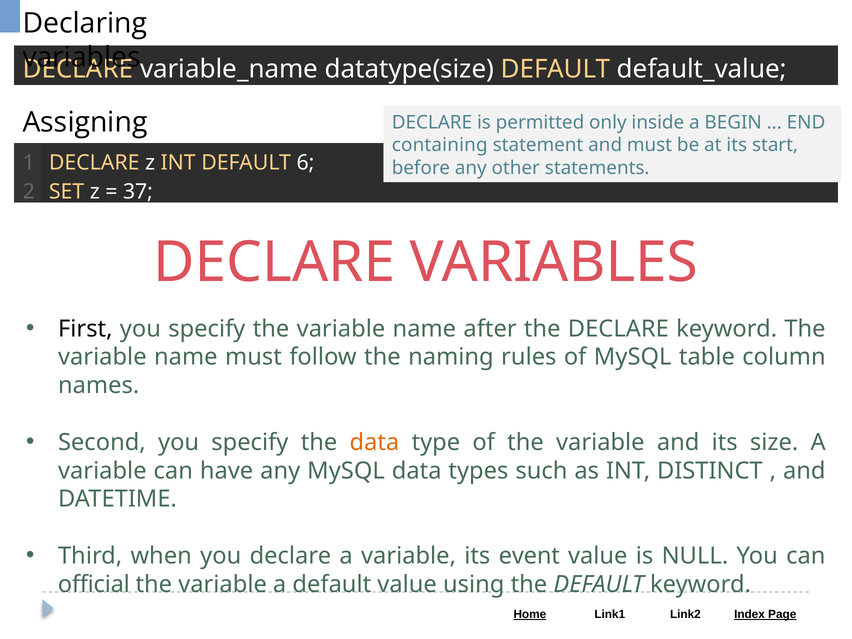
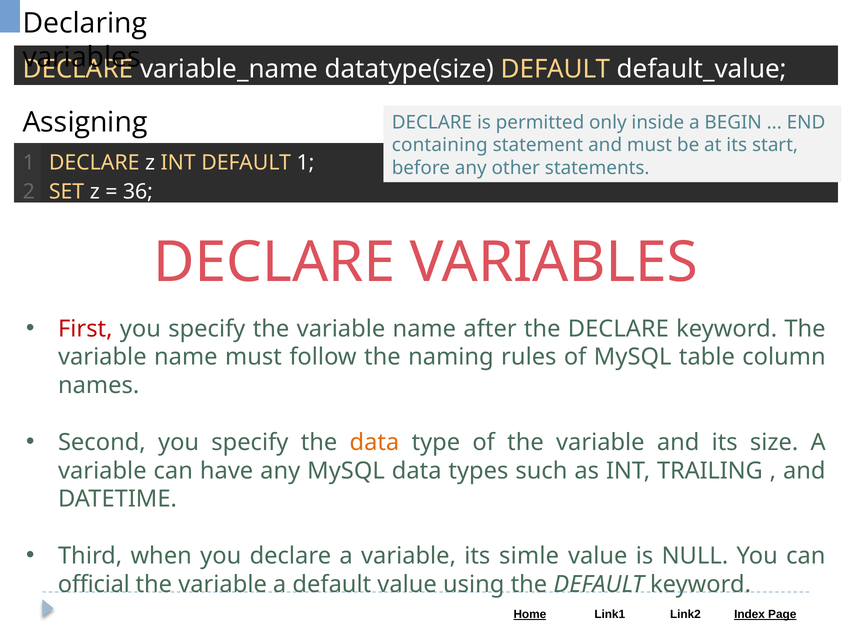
DEFAULT 6: 6 -> 1
37: 37 -> 36
First colour: black -> red
DISTINCT: DISTINCT -> TRAILING
event: event -> simle
